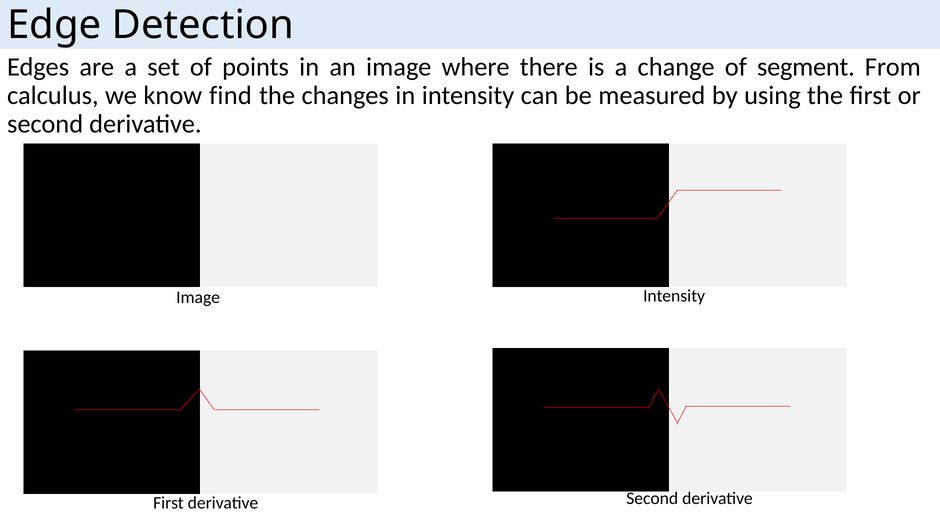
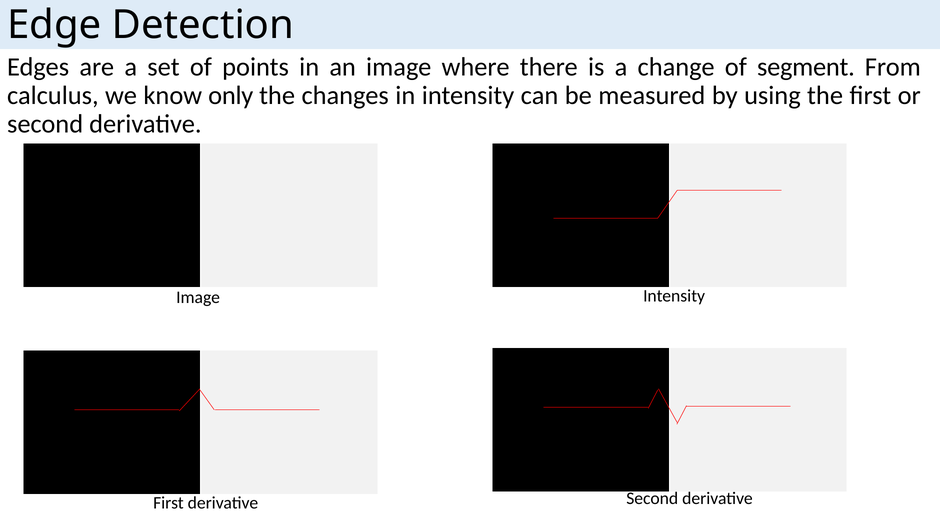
find: find -> only
